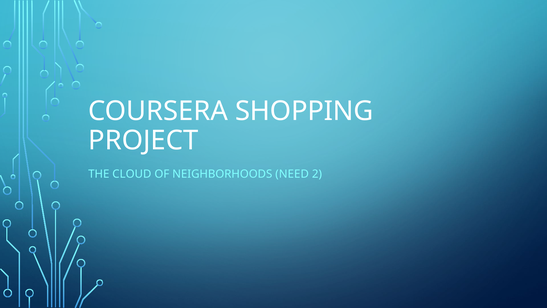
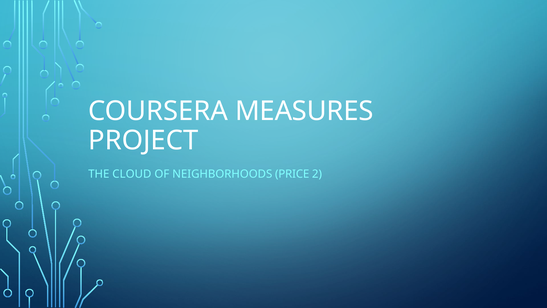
SHOPPING: SHOPPING -> MEASURES
NEED: NEED -> PRICE
